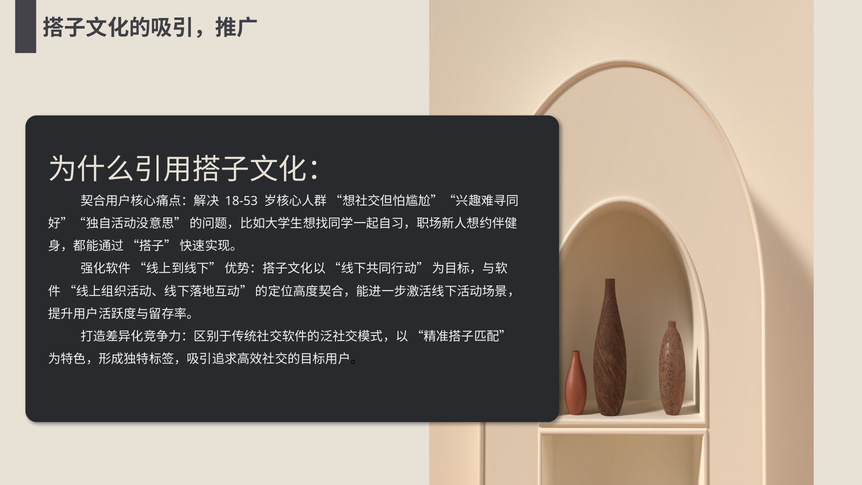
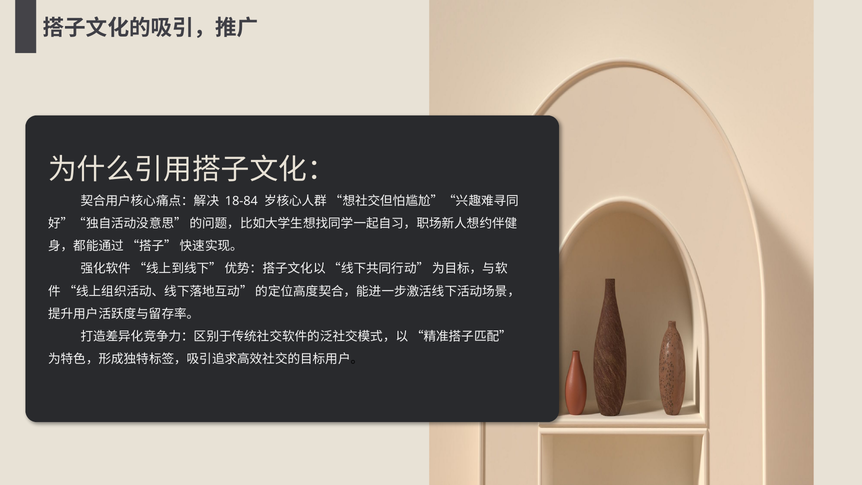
18-53: 18-53 -> 18-84
